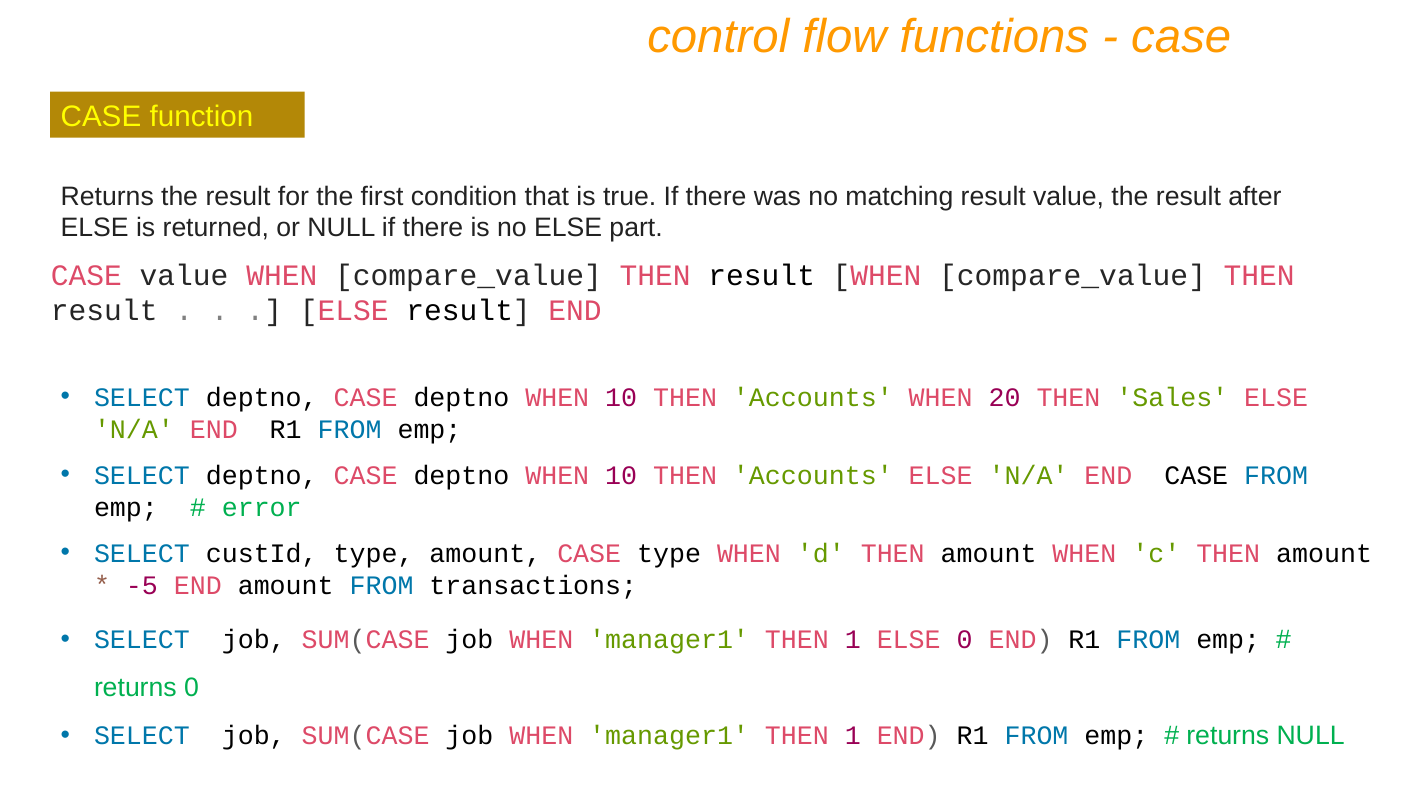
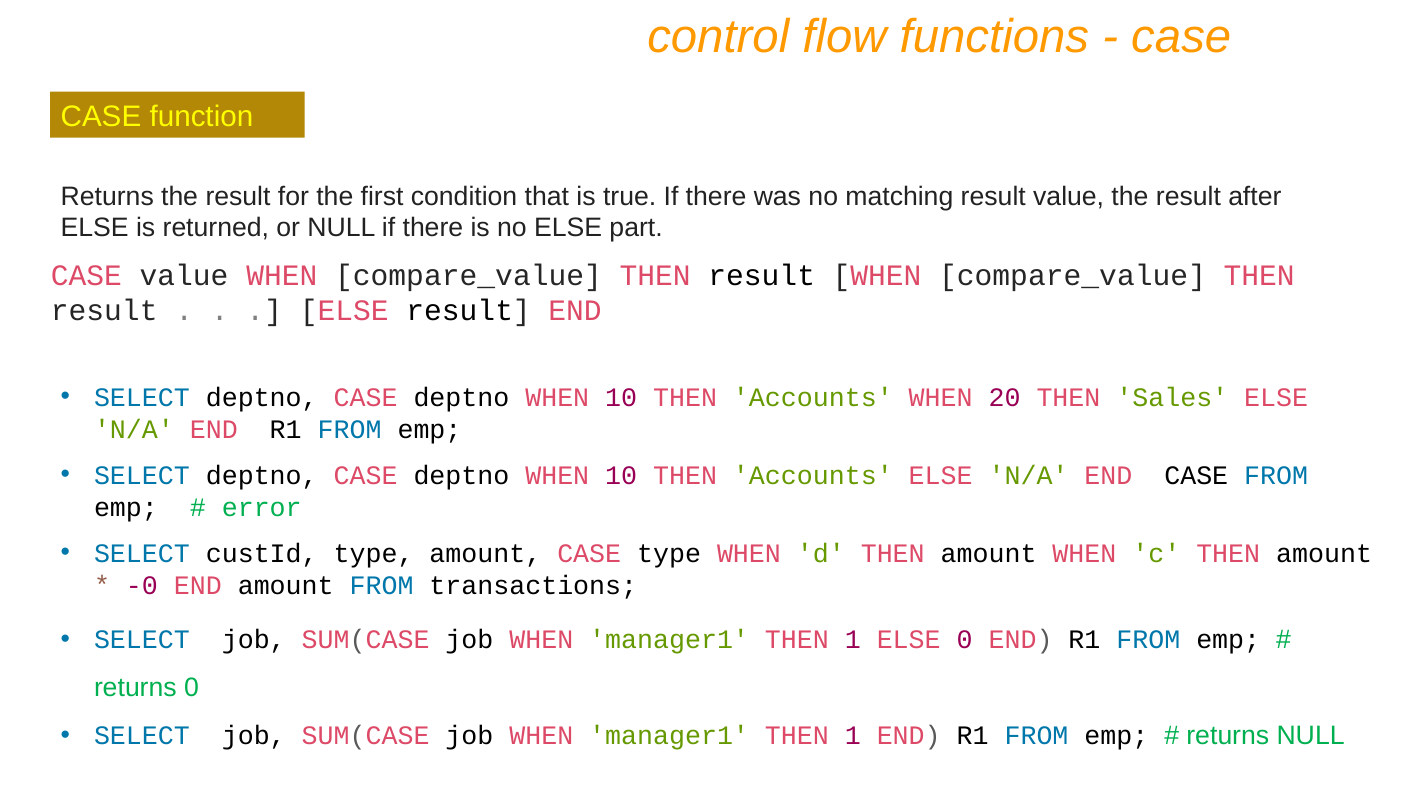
-5: -5 -> -0
